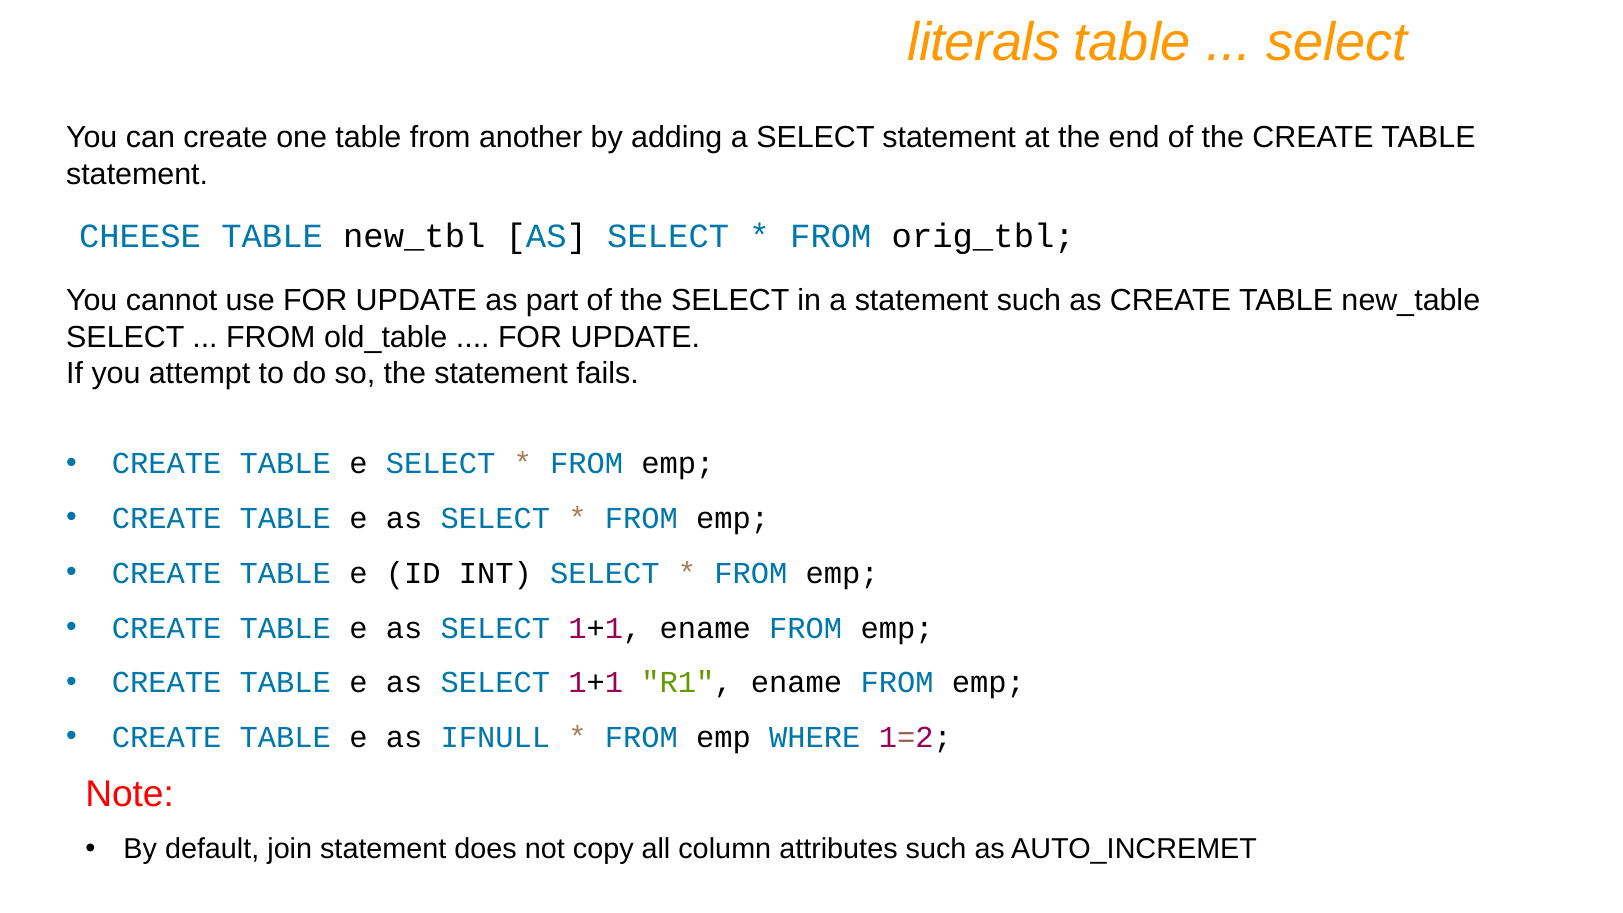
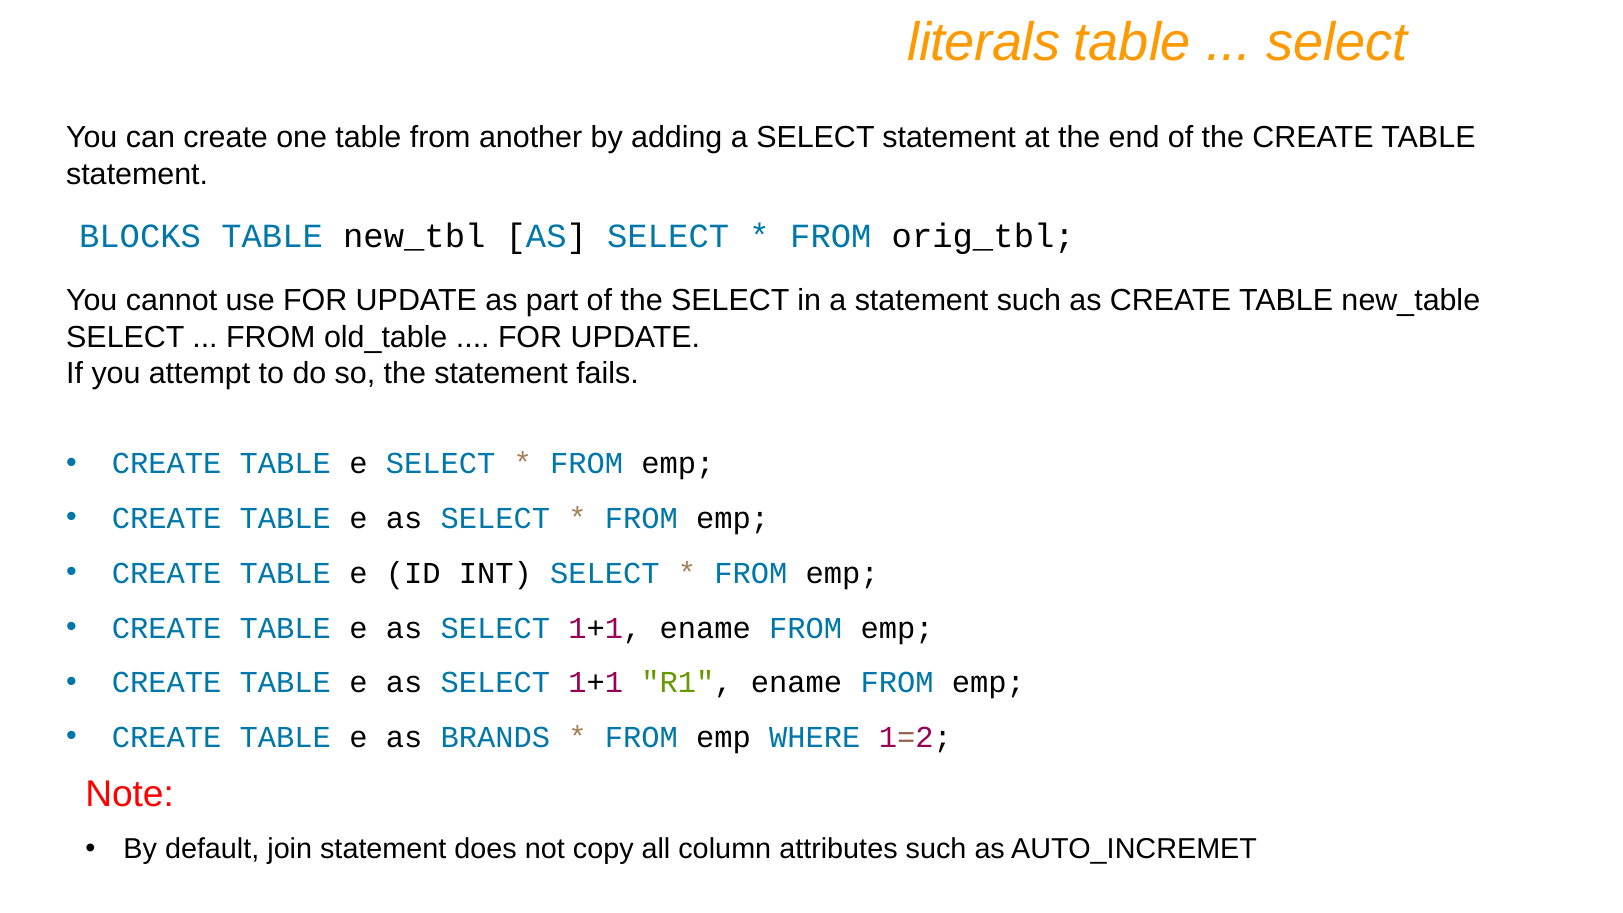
CHEESE: CHEESE -> BLOCKS
IFNULL: IFNULL -> BRANDS
